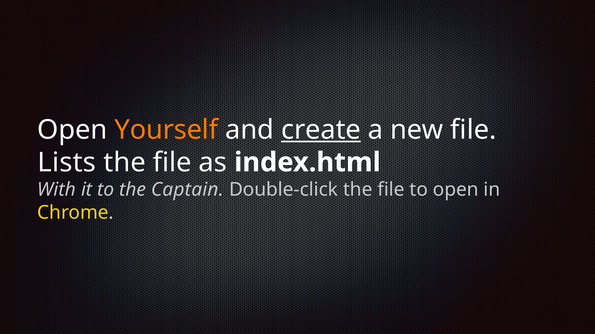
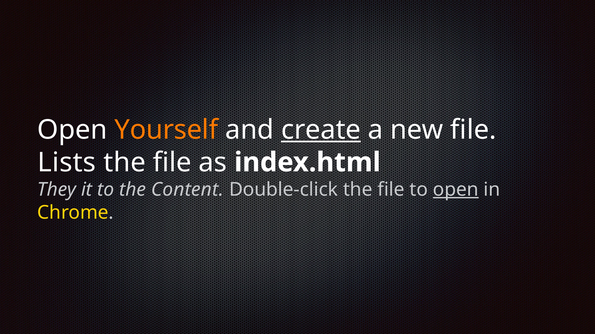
With: With -> They
Captain: Captain -> Content
open at (456, 190) underline: none -> present
